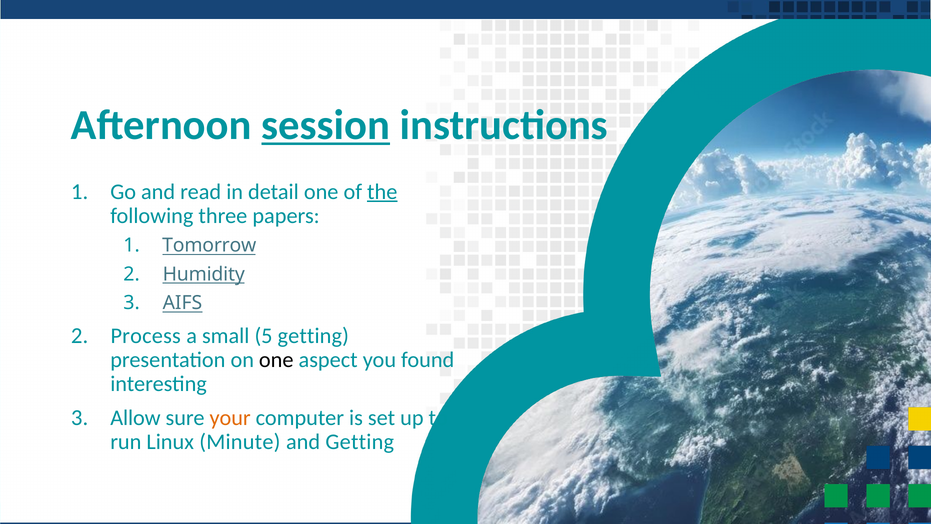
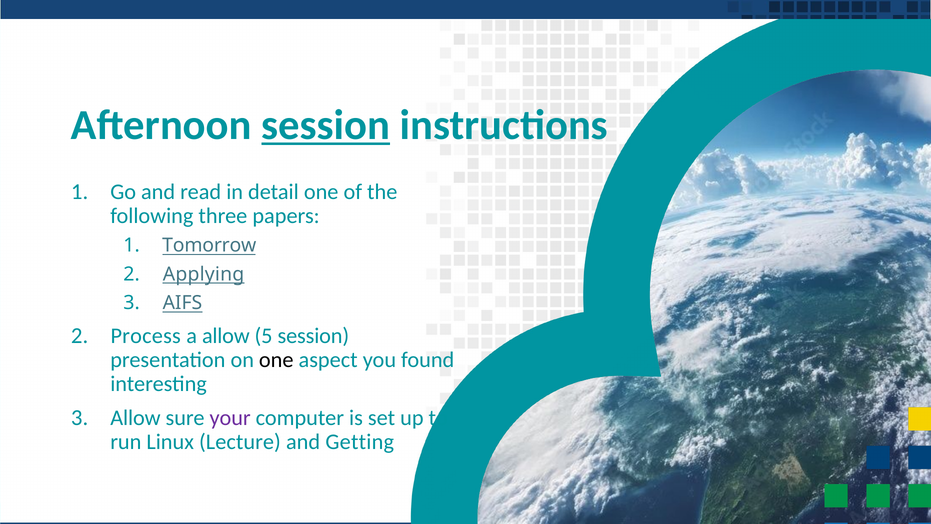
the underline: present -> none
Humidity: Humidity -> Applying
a small: small -> allow
5 getting: getting -> session
your colour: orange -> purple
Minute: Minute -> Lecture
